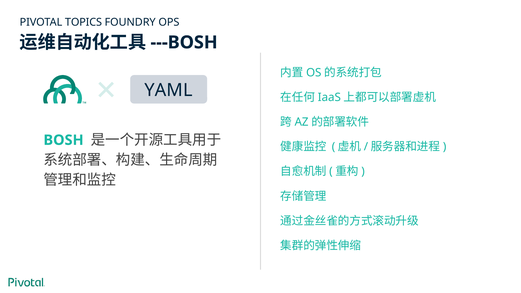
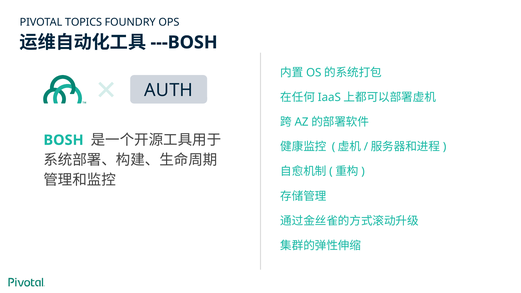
YAML: YAML -> AUTH
